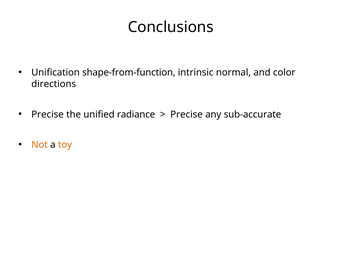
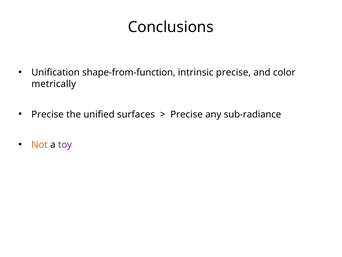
intrinsic normal: normal -> precise
directions: directions -> metrically
radiance: radiance -> surfaces
sub-accurate: sub-accurate -> sub-radiance
toy colour: orange -> purple
